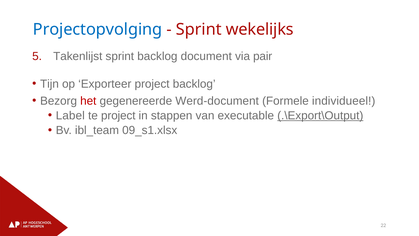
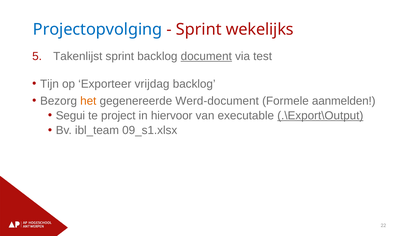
document underline: none -> present
pair: pair -> test
Exporteer project: project -> vrijdag
het colour: red -> orange
individueel: individueel -> aanmelden
Label: Label -> Segui
stappen: stappen -> hiervoor
